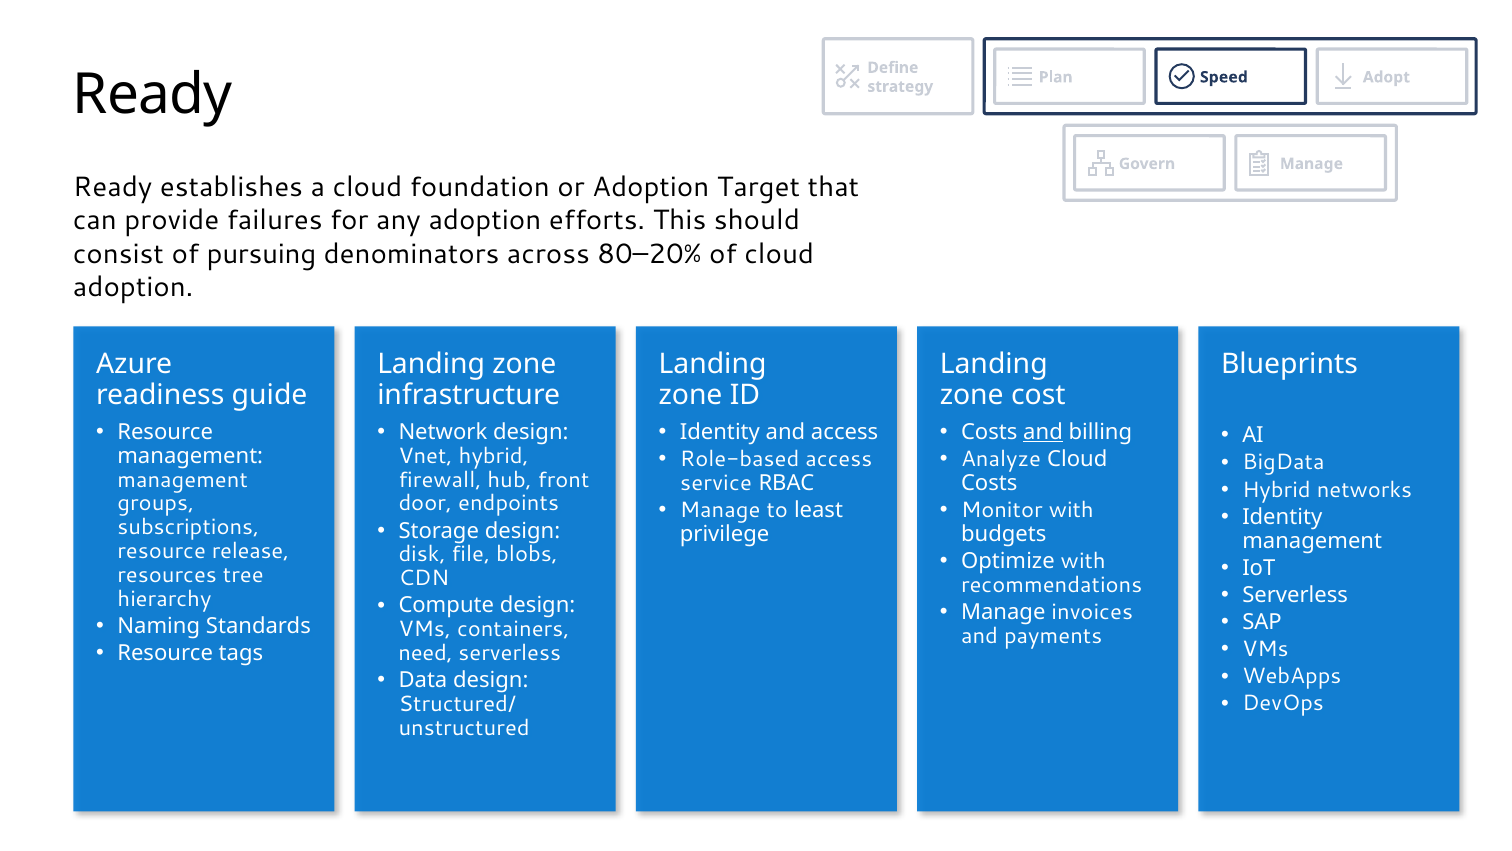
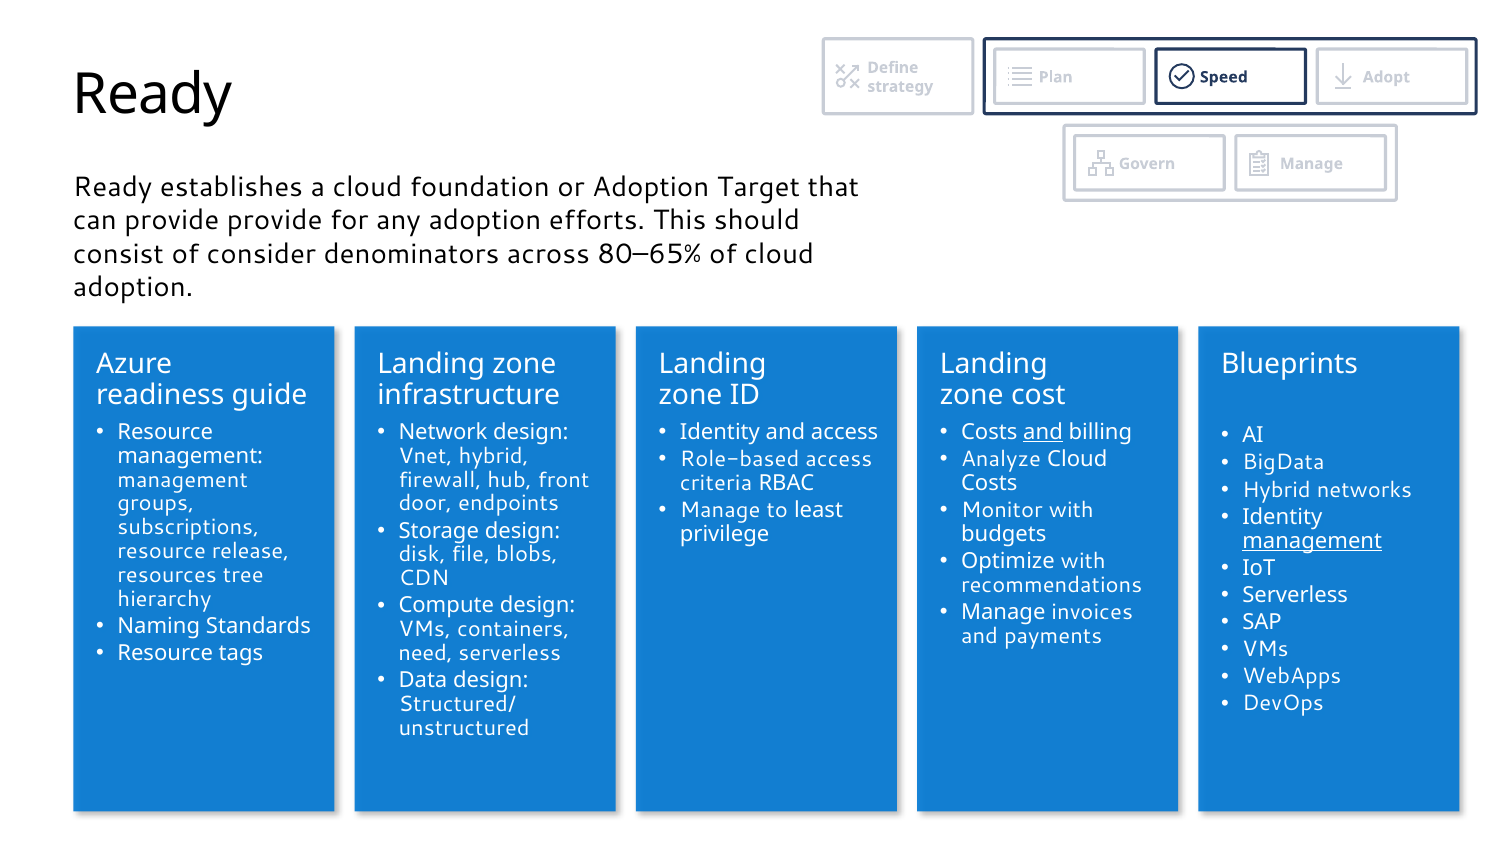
provide failures: failures -> provide
pursuing: pursuing -> consider
80–20%: 80–20% -> 80–65%
service: service -> criteria
management at (1312, 540) underline: none -> present
